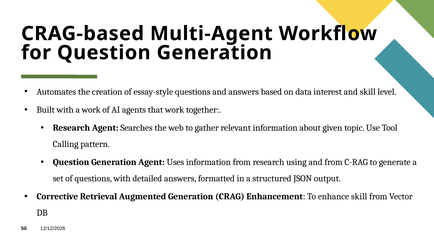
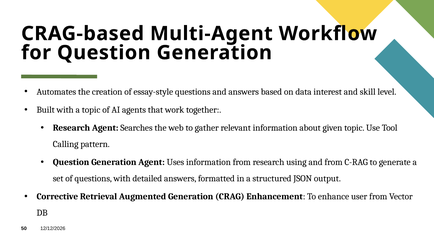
a work: work -> topic
enhance skill: skill -> user
